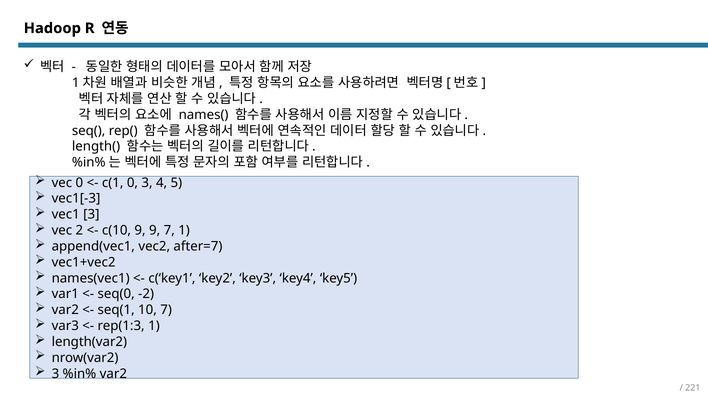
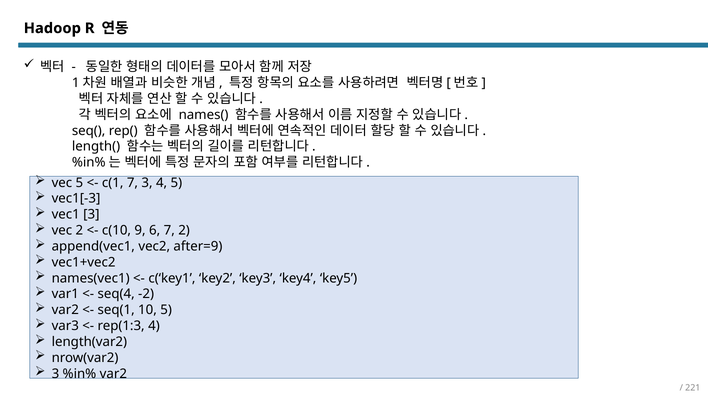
vec 0: 0 -> 5
c(1 0: 0 -> 7
9 9: 9 -> 6
7 1: 1 -> 2
after=7: after=7 -> after=9
seq(0: seq(0 -> seq(4
10 7: 7 -> 5
rep(1:3 1: 1 -> 4
